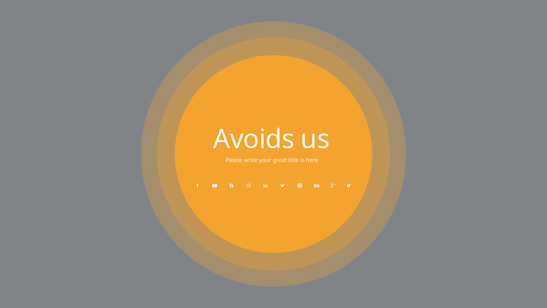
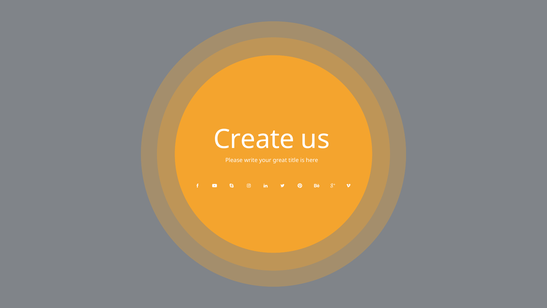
Avoids: Avoids -> Create
